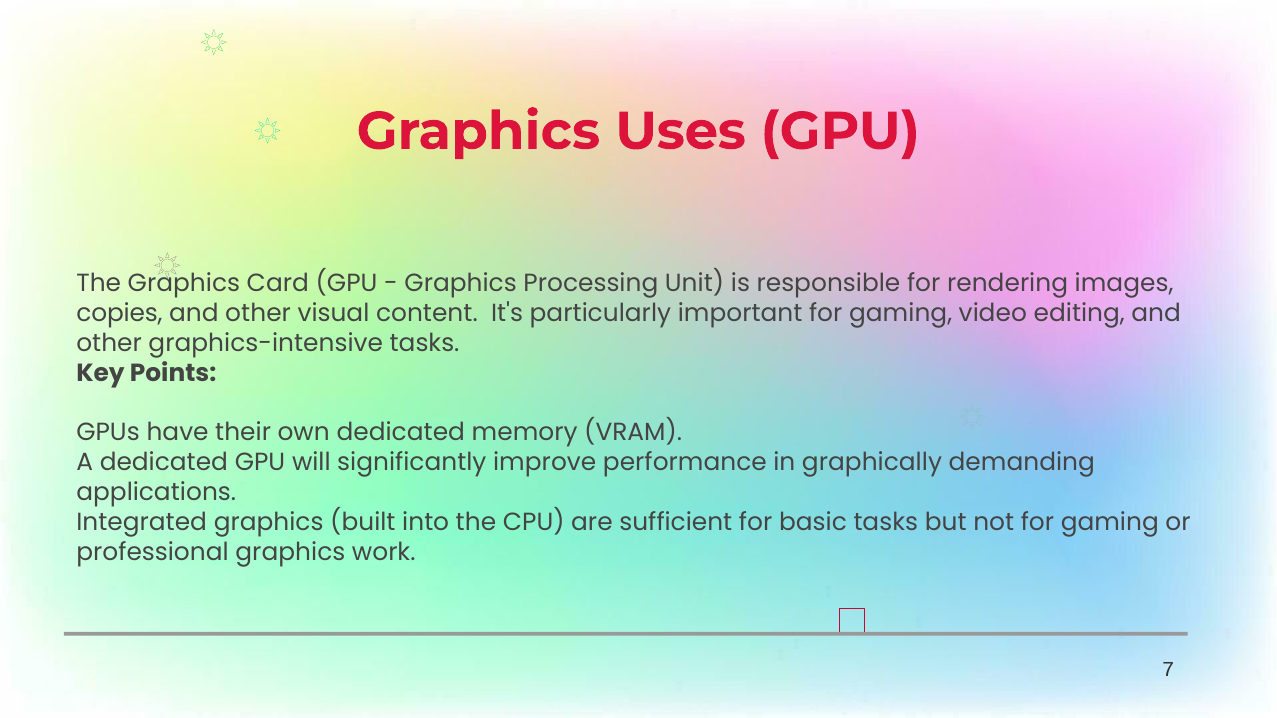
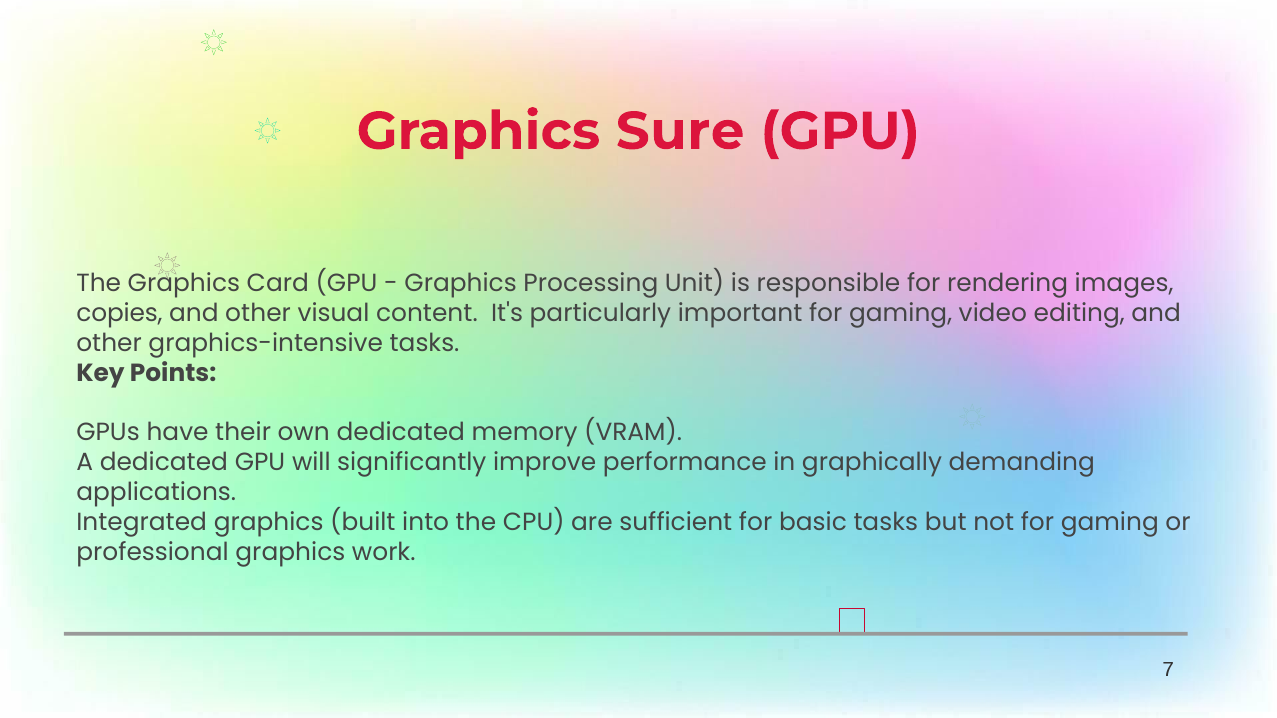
Uses: Uses -> Sure
